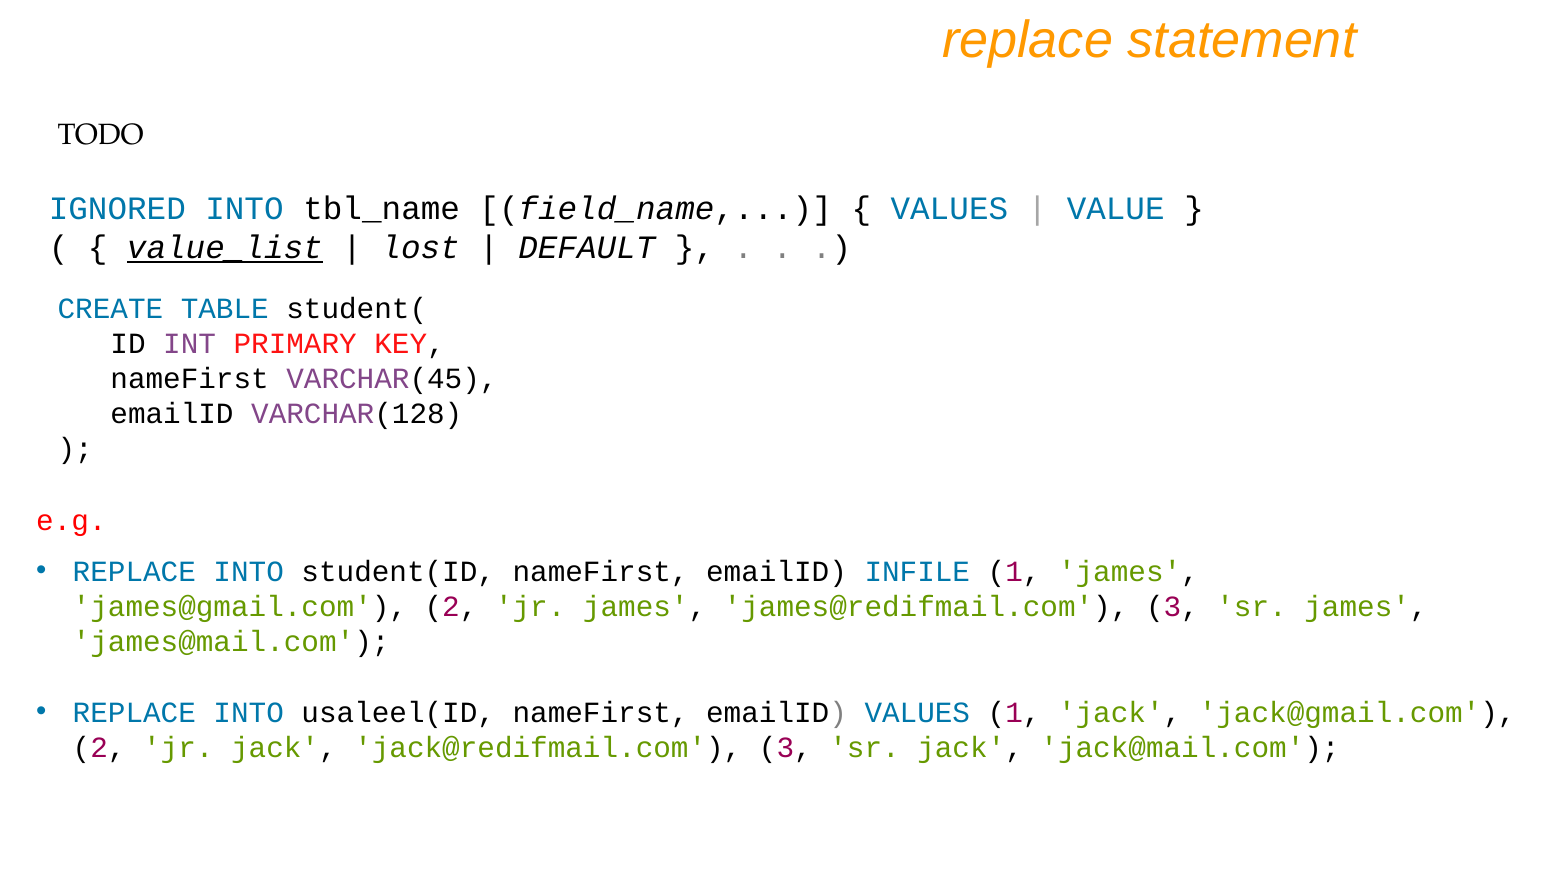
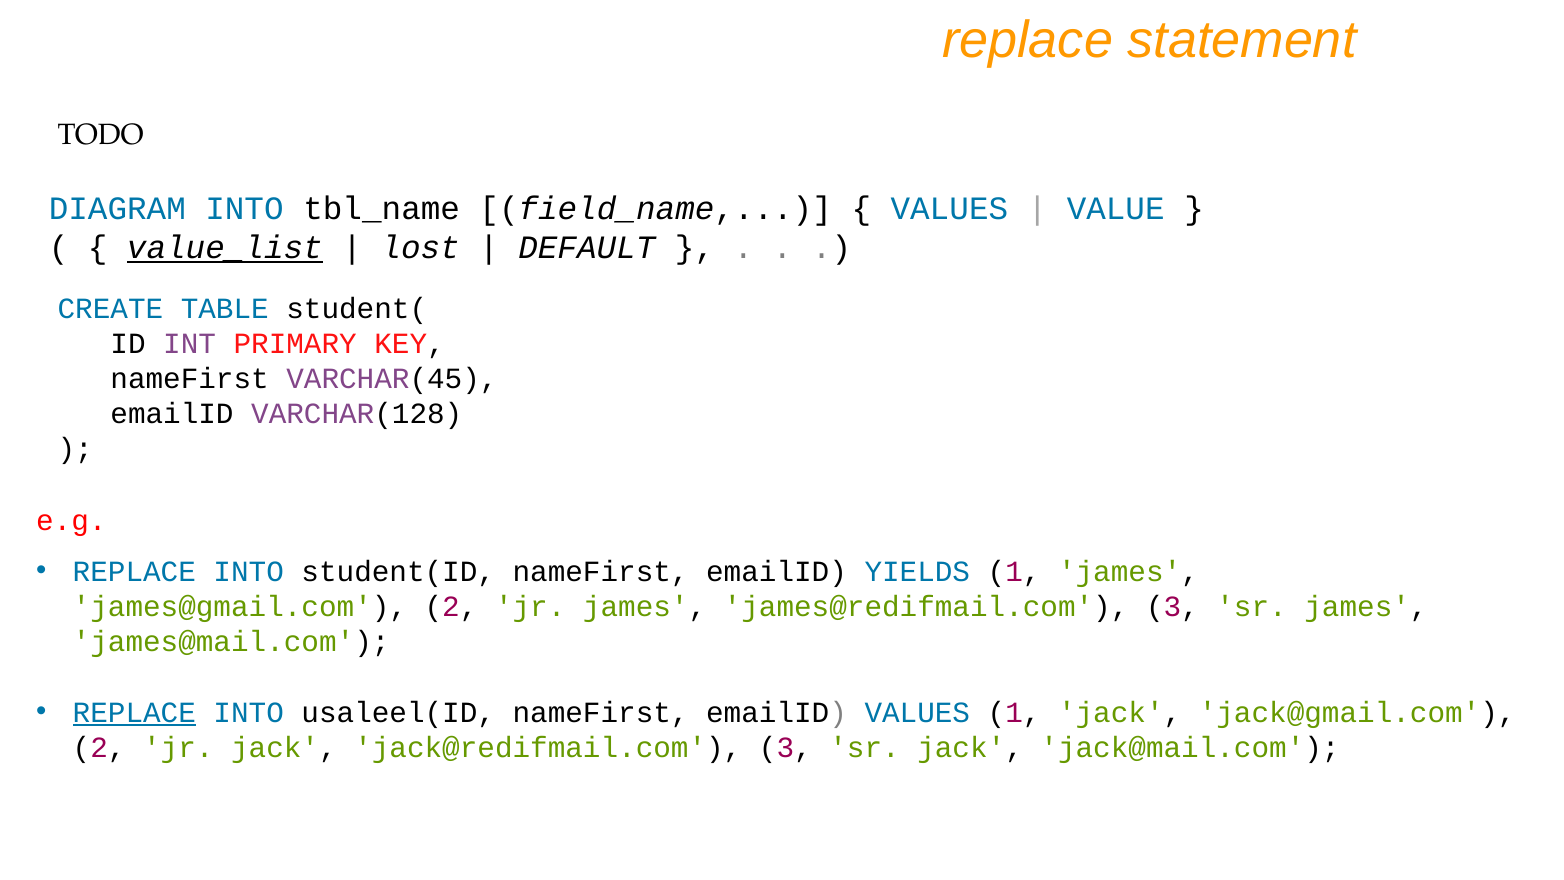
IGNORED: IGNORED -> DIAGRAM
INFILE: INFILE -> YIELDS
REPLACE at (134, 712) underline: none -> present
